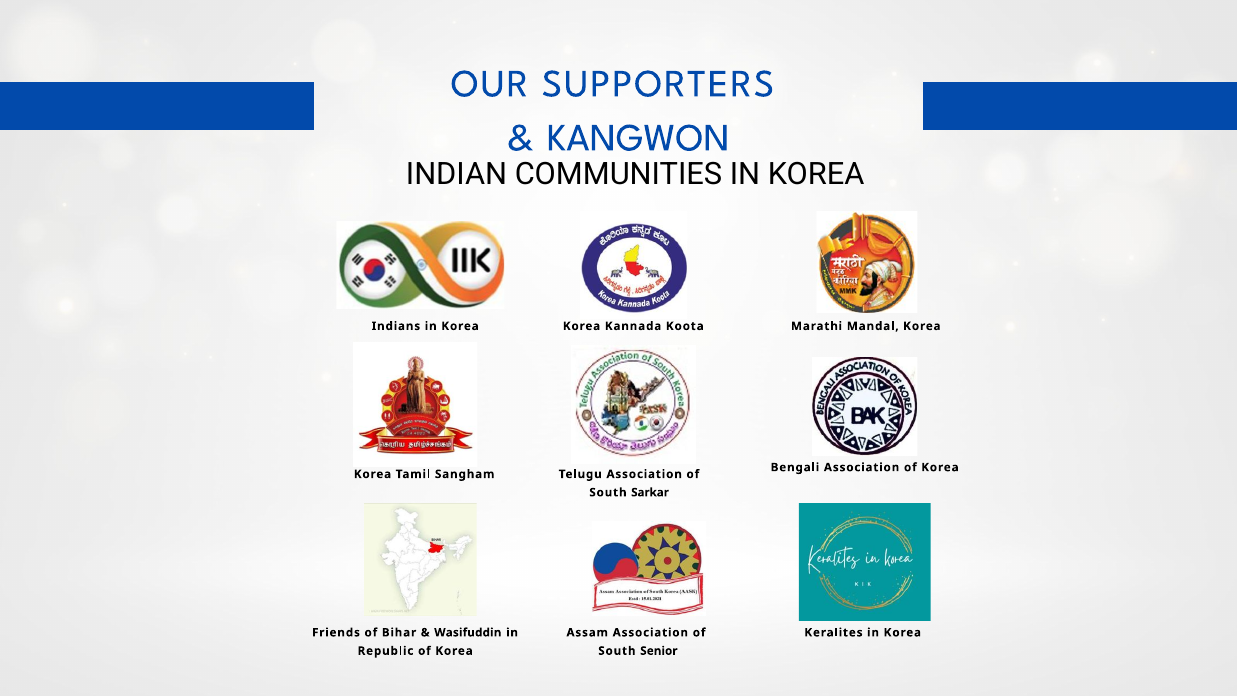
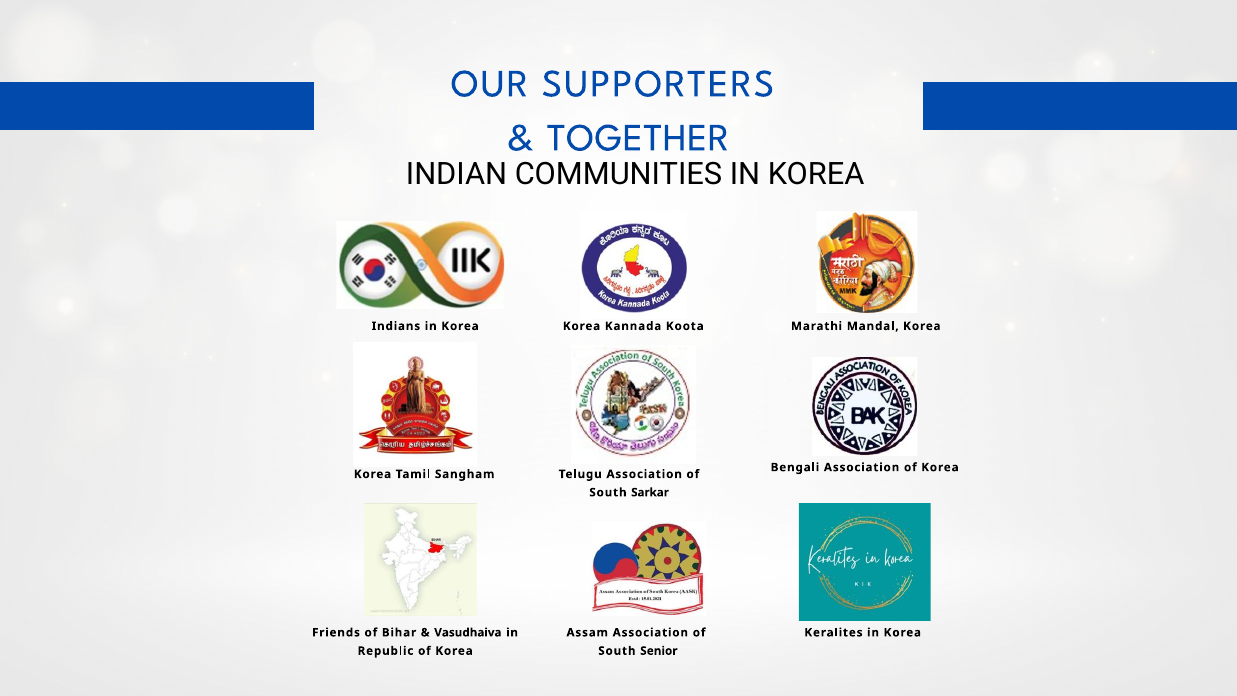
KANGWON: KANGWON -> TOGETHER
Wasifuddin: Wasifuddin -> Vasudhaiva
